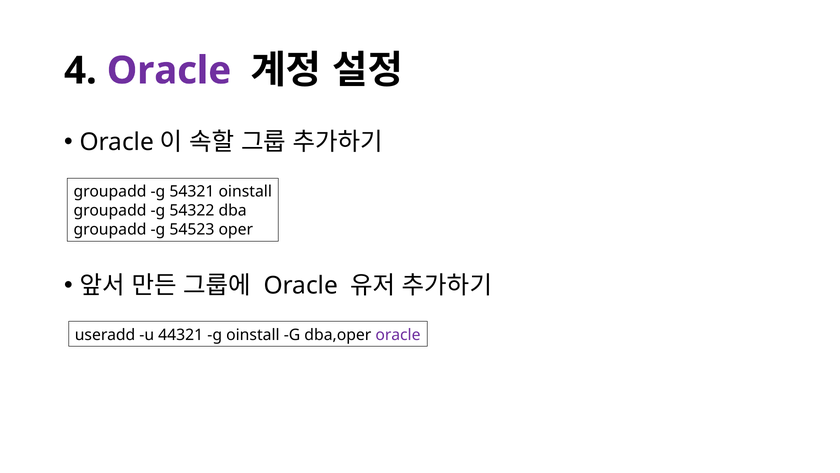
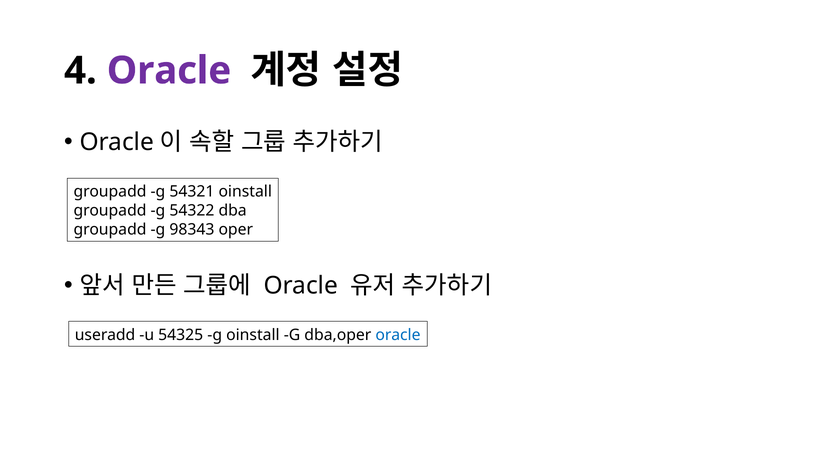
54523: 54523 -> 98343
44321: 44321 -> 54325
oracle at (398, 334) colour: purple -> blue
